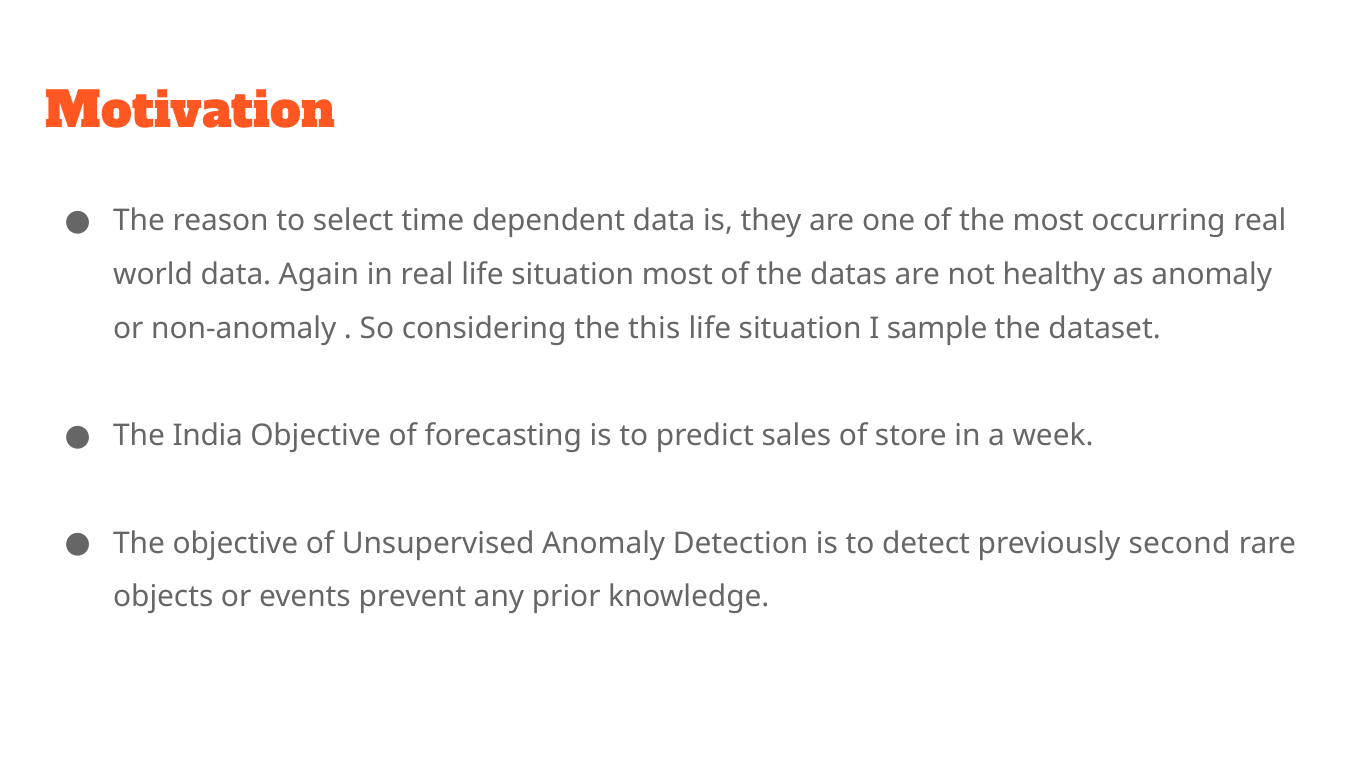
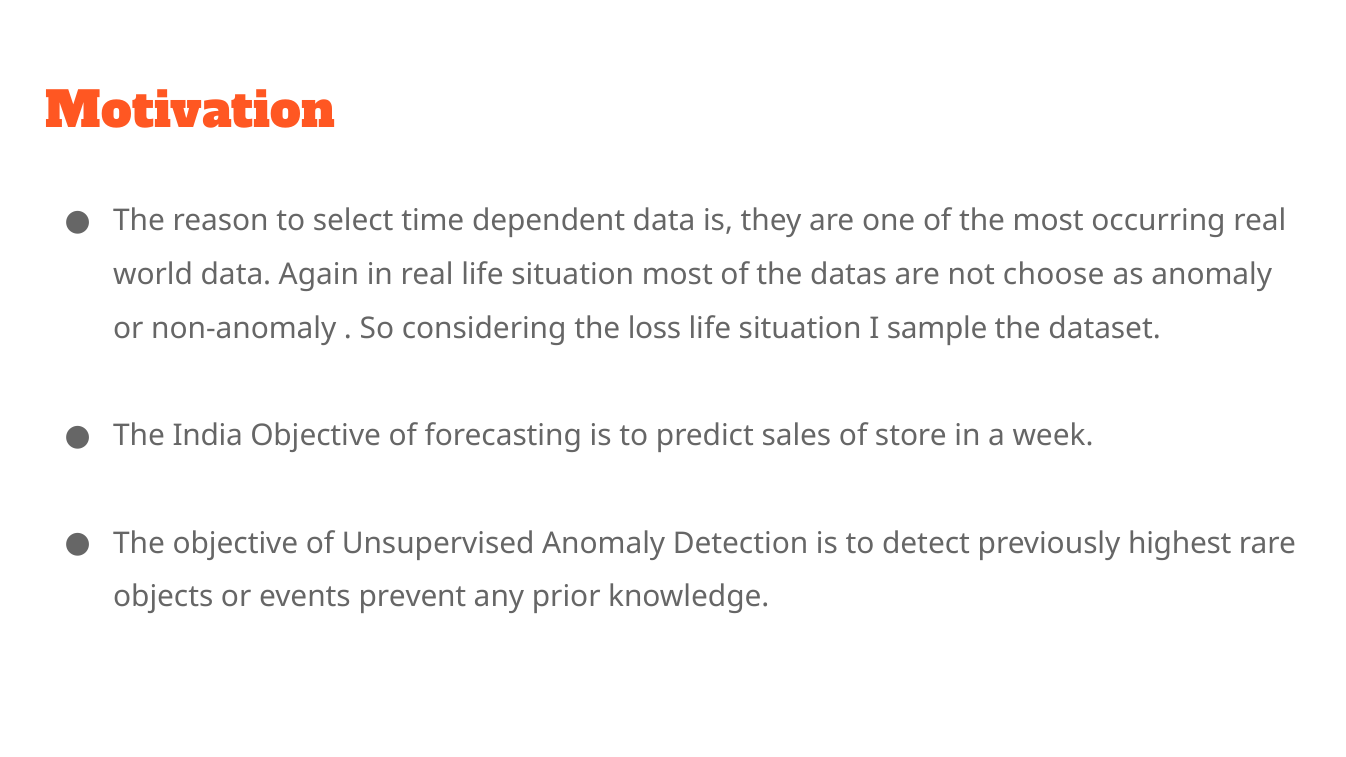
healthy: healthy -> choose
this: this -> loss
second: second -> highest
